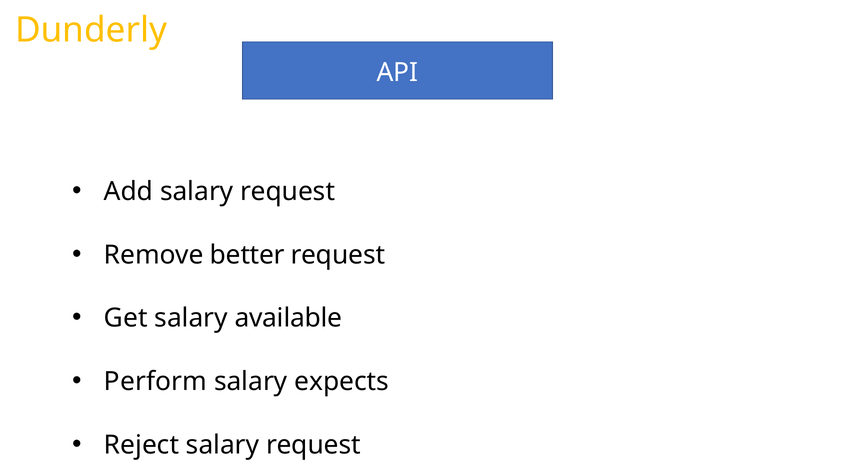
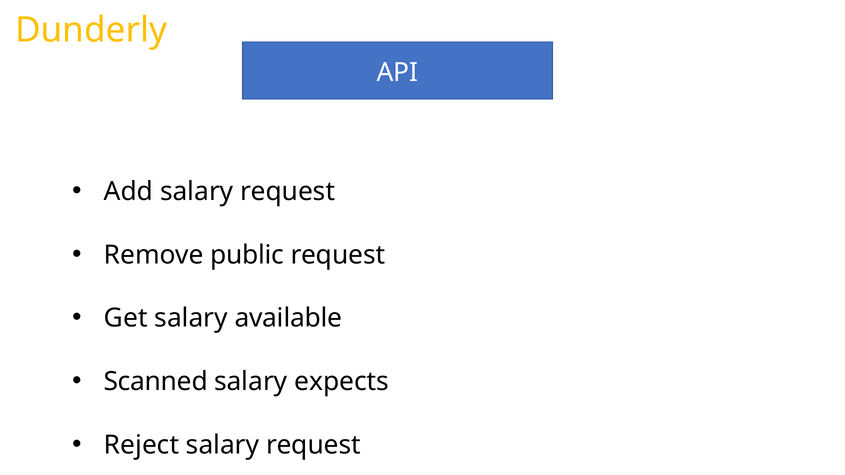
better: better -> public
Perform: Perform -> Scanned
